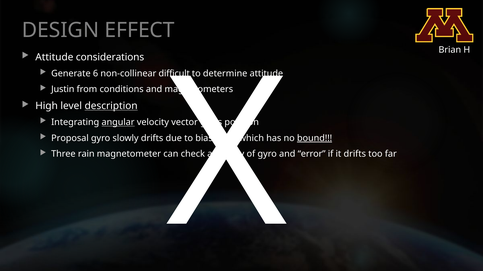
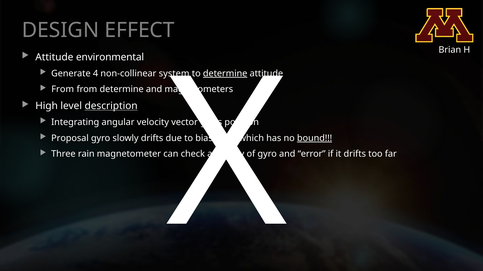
considerations: considerations -> environmental
6: 6 -> 4
difficult: difficult -> system
determine at (225, 74) underline: none -> present
Justin at (63, 90): Justin -> From
from conditions: conditions -> determine
angular underline: present -> none
